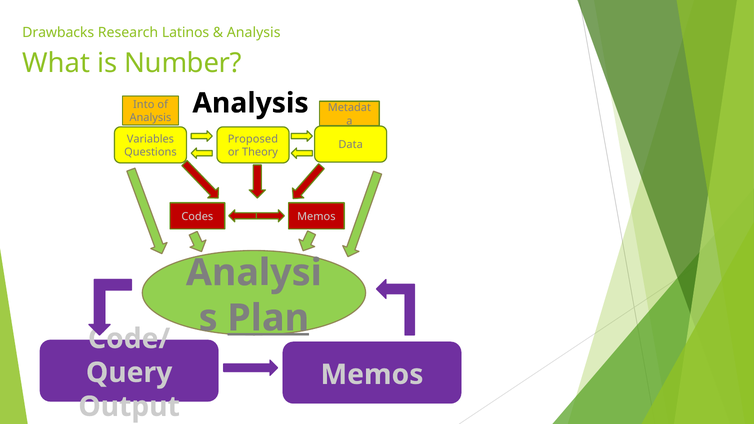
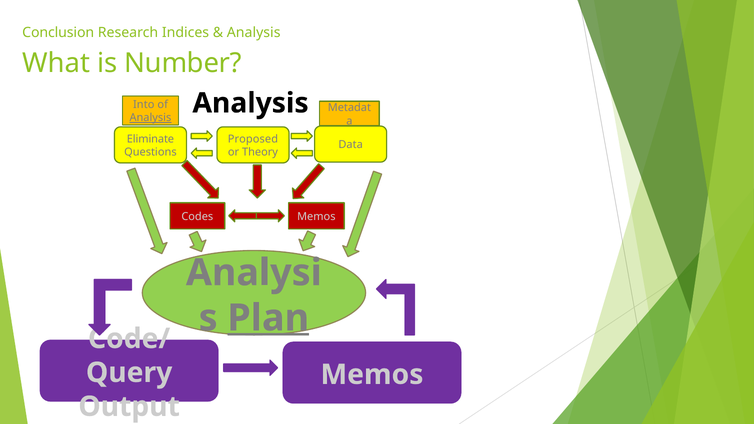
Drawbacks: Drawbacks -> Conclusion
Latinos: Latinos -> Indices
Analysis at (150, 118) underline: none -> present
Variables: Variables -> Eliminate
